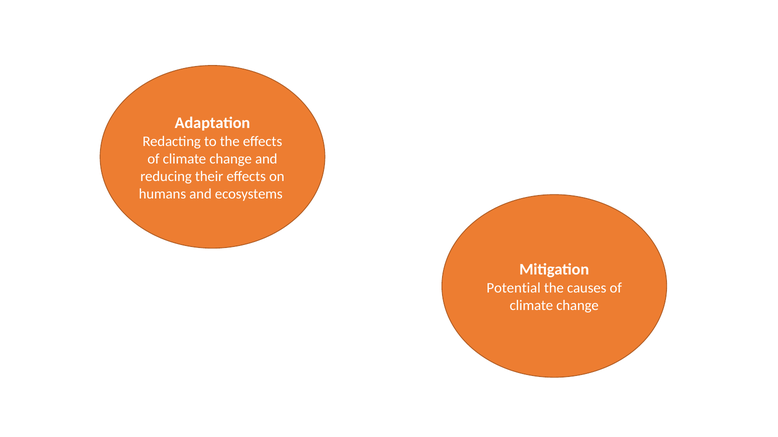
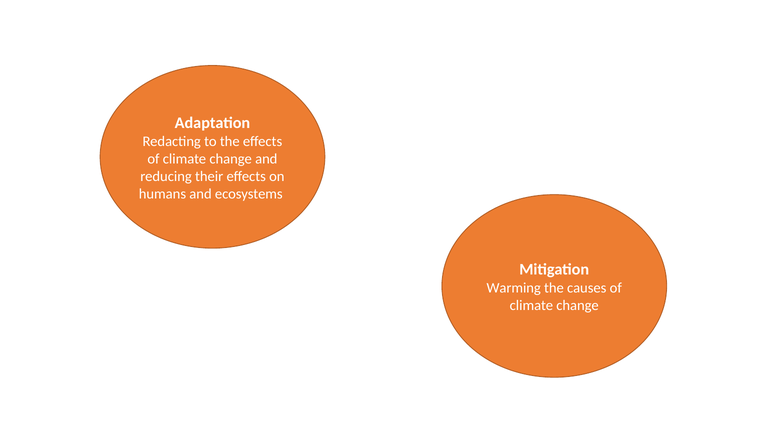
Potential: Potential -> Warming
